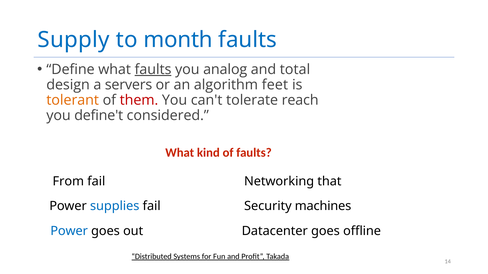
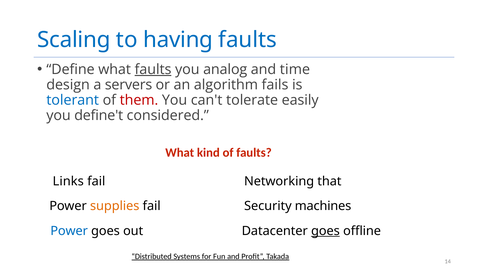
Supply: Supply -> Scaling
month: month -> having
total: total -> time
feet: feet -> fails
tolerant colour: orange -> blue
reach: reach -> easily
From: From -> Links
supplies colour: blue -> orange
goes at (325, 231) underline: none -> present
